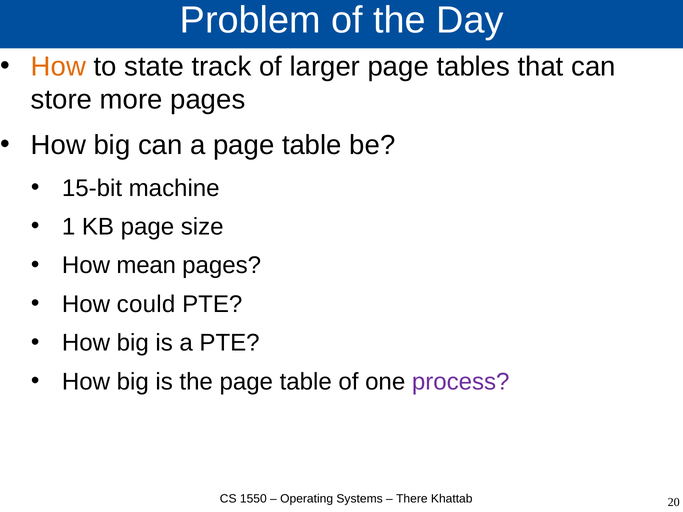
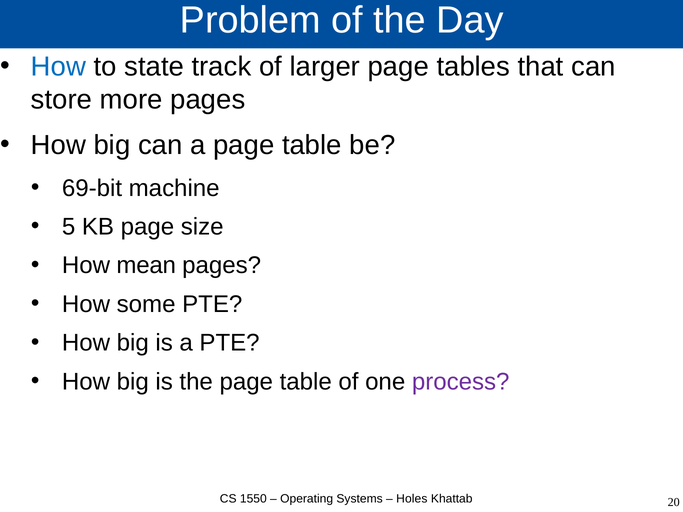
How at (59, 67) colour: orange -> blue
15-bit: 15-bit -> 69-bit
1: 1 -> 5
could: could -> some
There: There -> Holes
